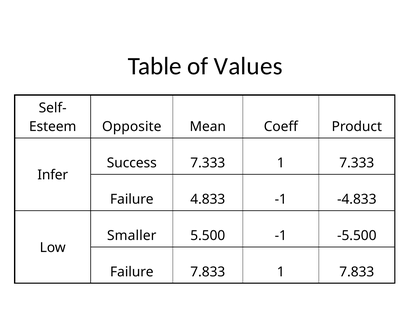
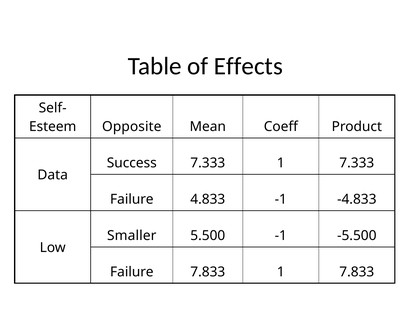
Values: Values -> Effects
Infer: Infer -> Data
